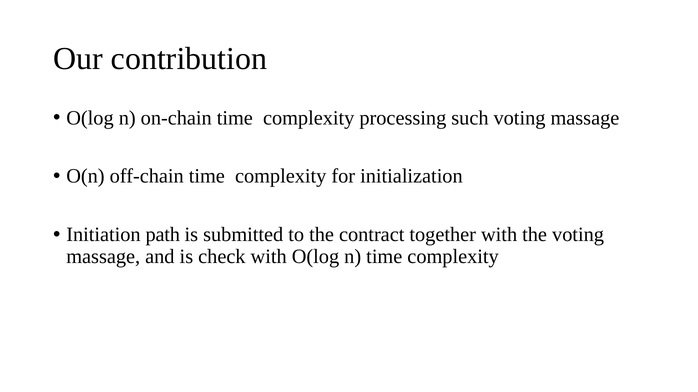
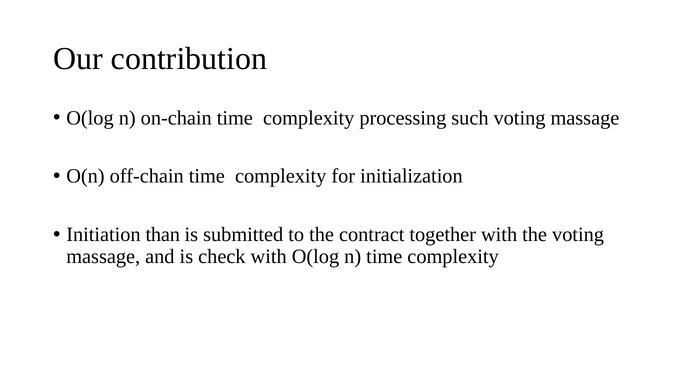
path: path -> than
